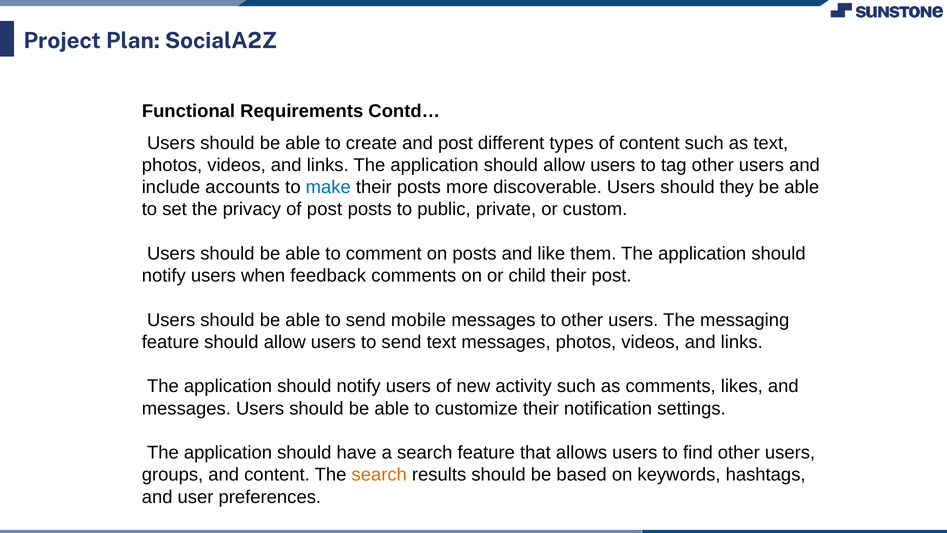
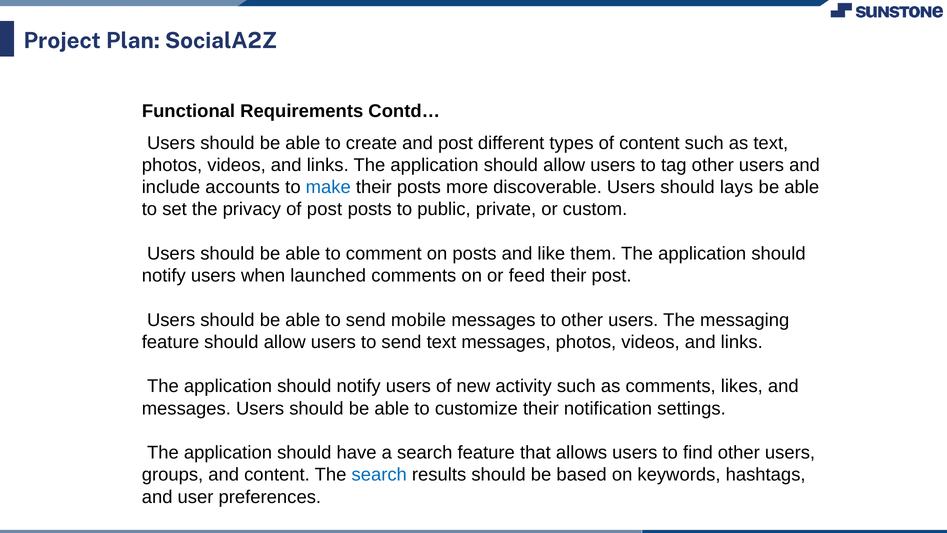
they: they -> lays
feedback: feedback -> launched
child: child -> feed
search at (379, 475) colour: orange -> blue
